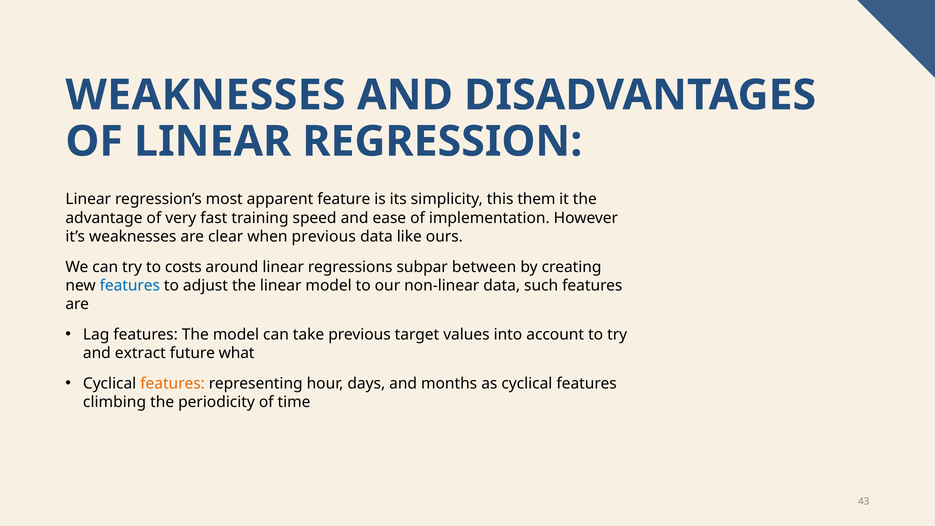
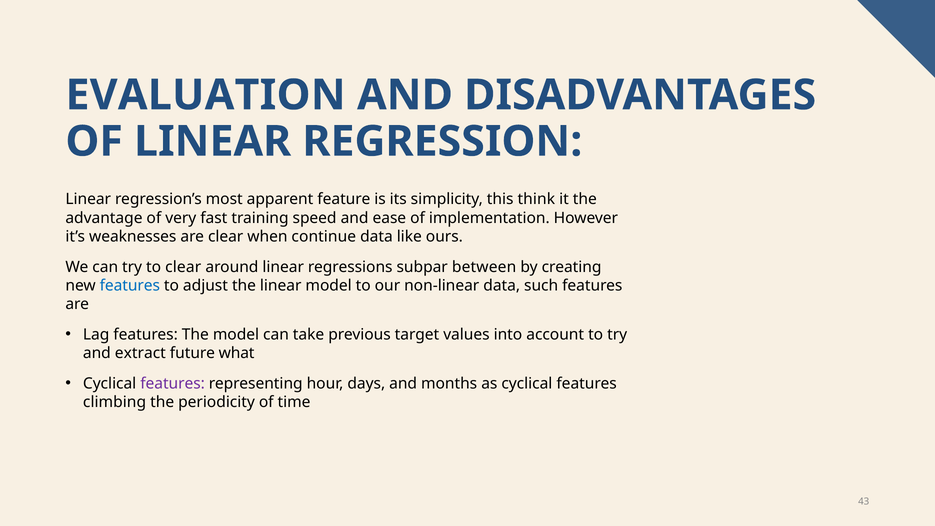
WEAKNESSES at (206, 95): WEAKNESSES -> EVALUATION
them: them -> think
when previous: previous -> continue
to costs: costs -> clear
features at (173, 384) colour: orange -> purple
